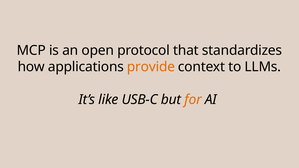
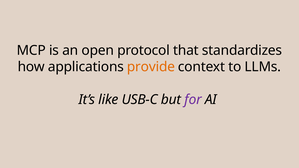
for colour: orange -> purple
